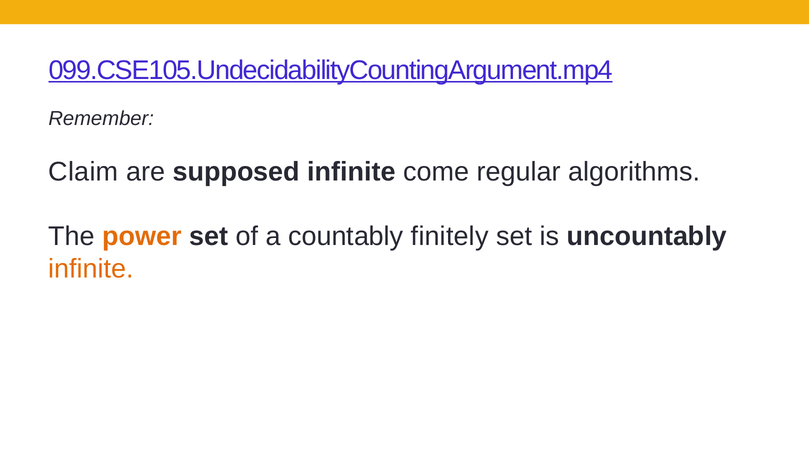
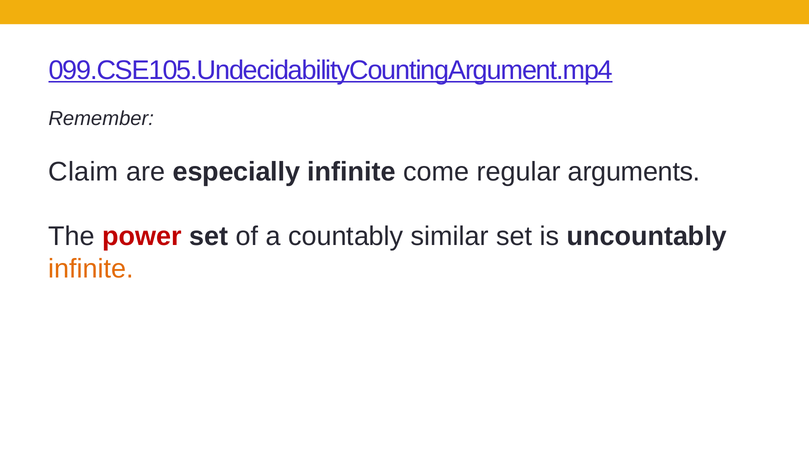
supposed: supposed -> especially
algorithms: algorithms -> arguments
power colour: orange -> red
finitely: finitely -> similar
